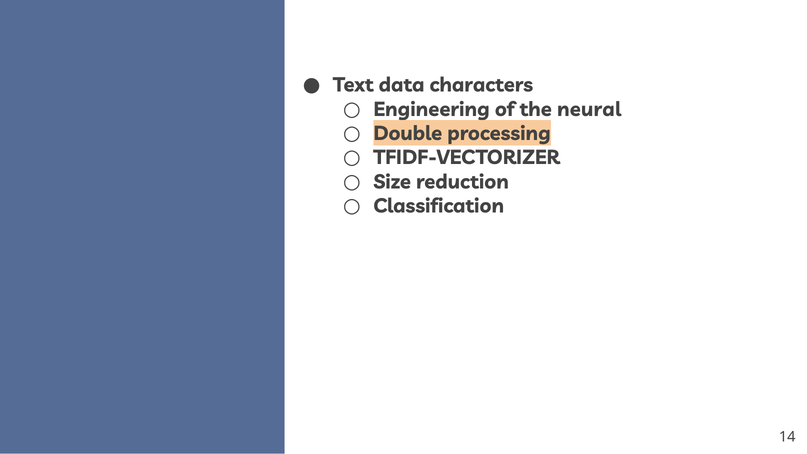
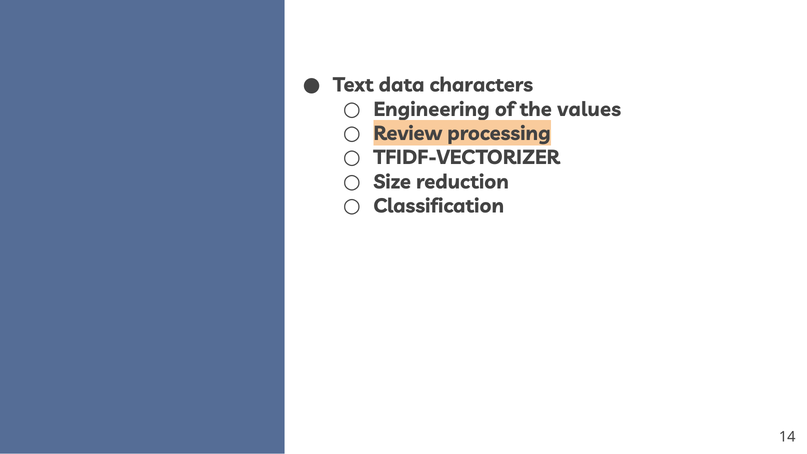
neural: neural -> values
Double: Double -> Review
